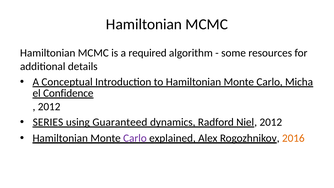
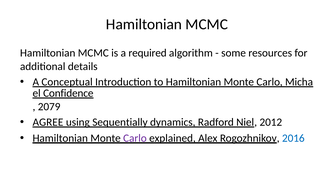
2012 at (49, 107): 2012 -> 2079
SERIES: SERIES -> AGREE
Guaranteed: Guaranteed -> Sequentially
2016 colour: orange -> blue
